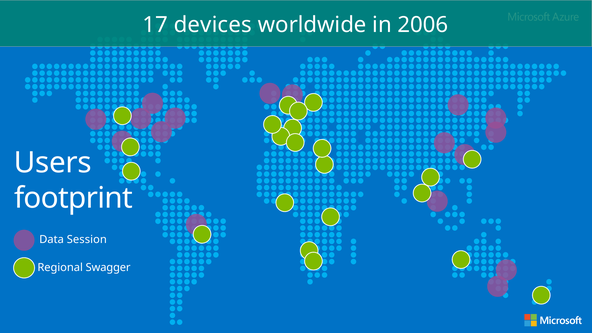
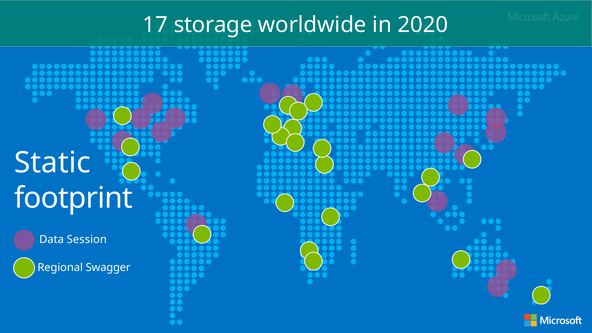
devices: devices -> storage
2006: 2006 -> 2020
Users: Users -> Static
